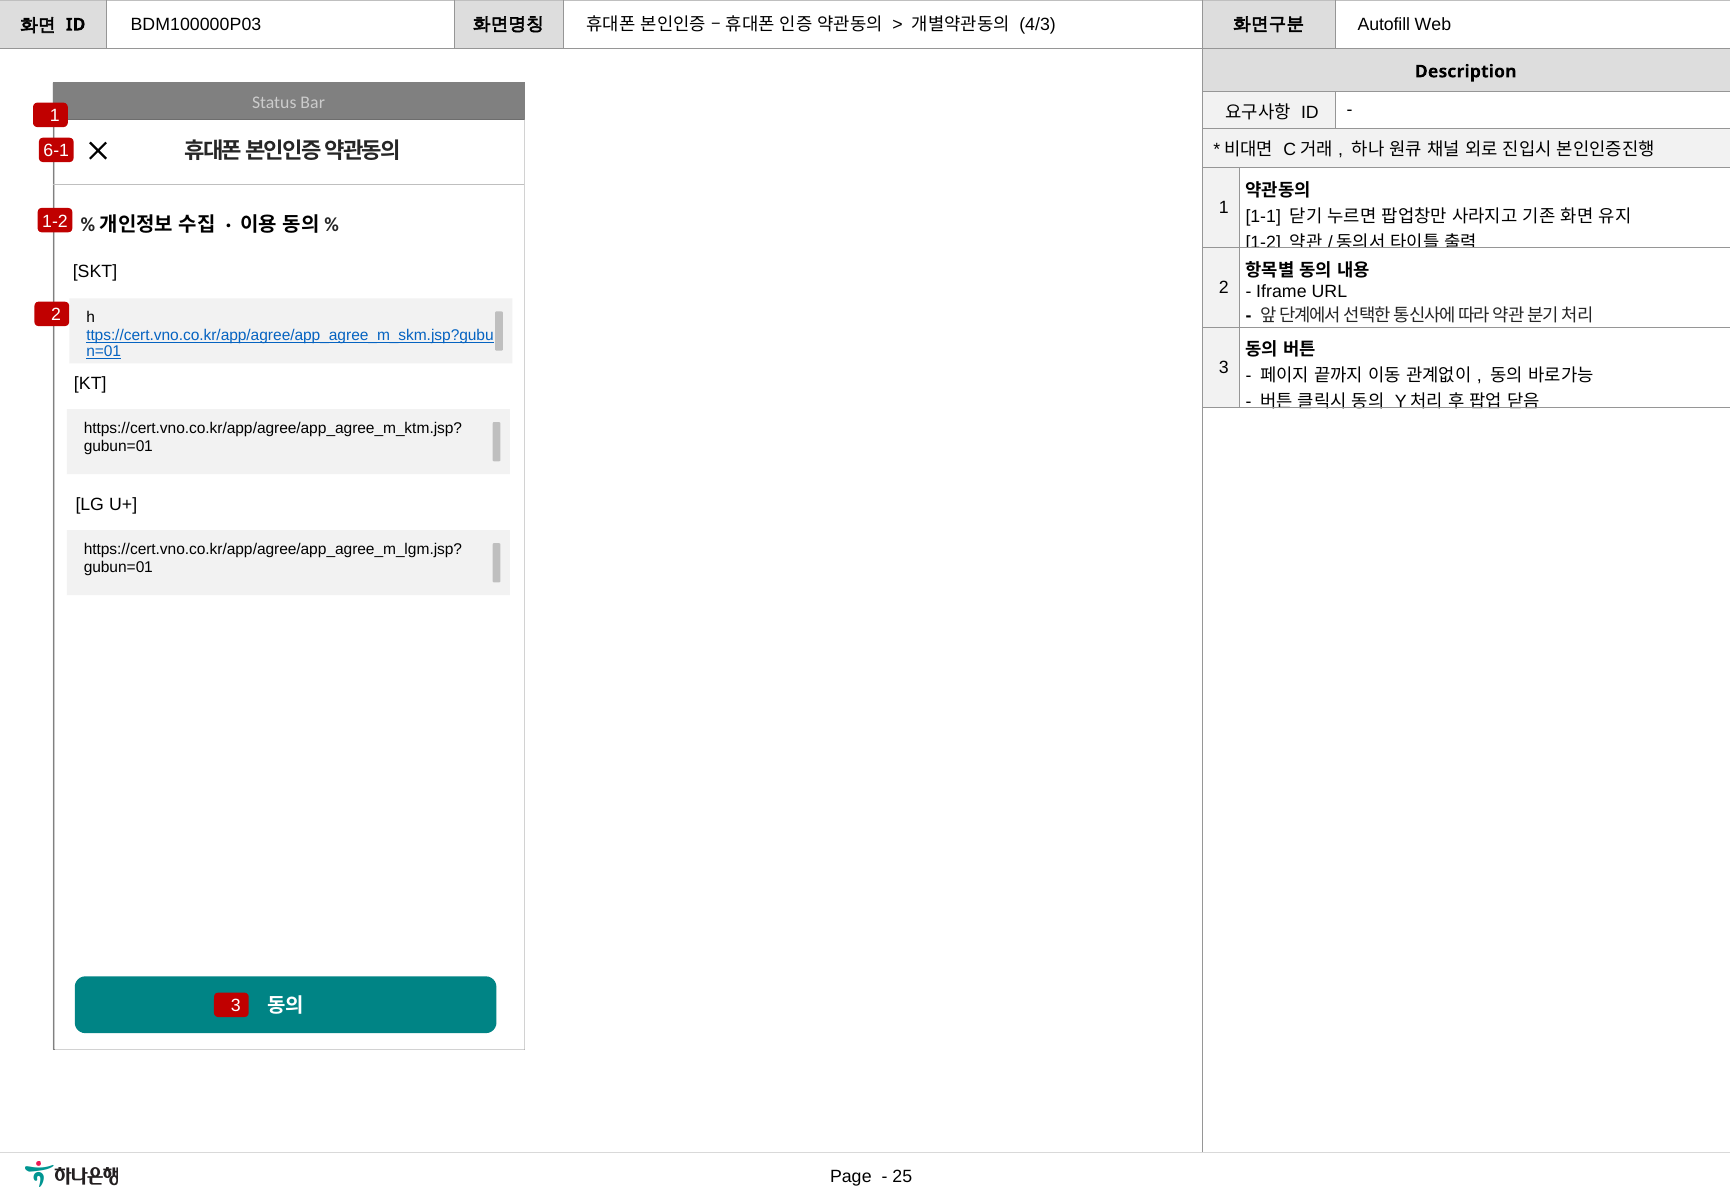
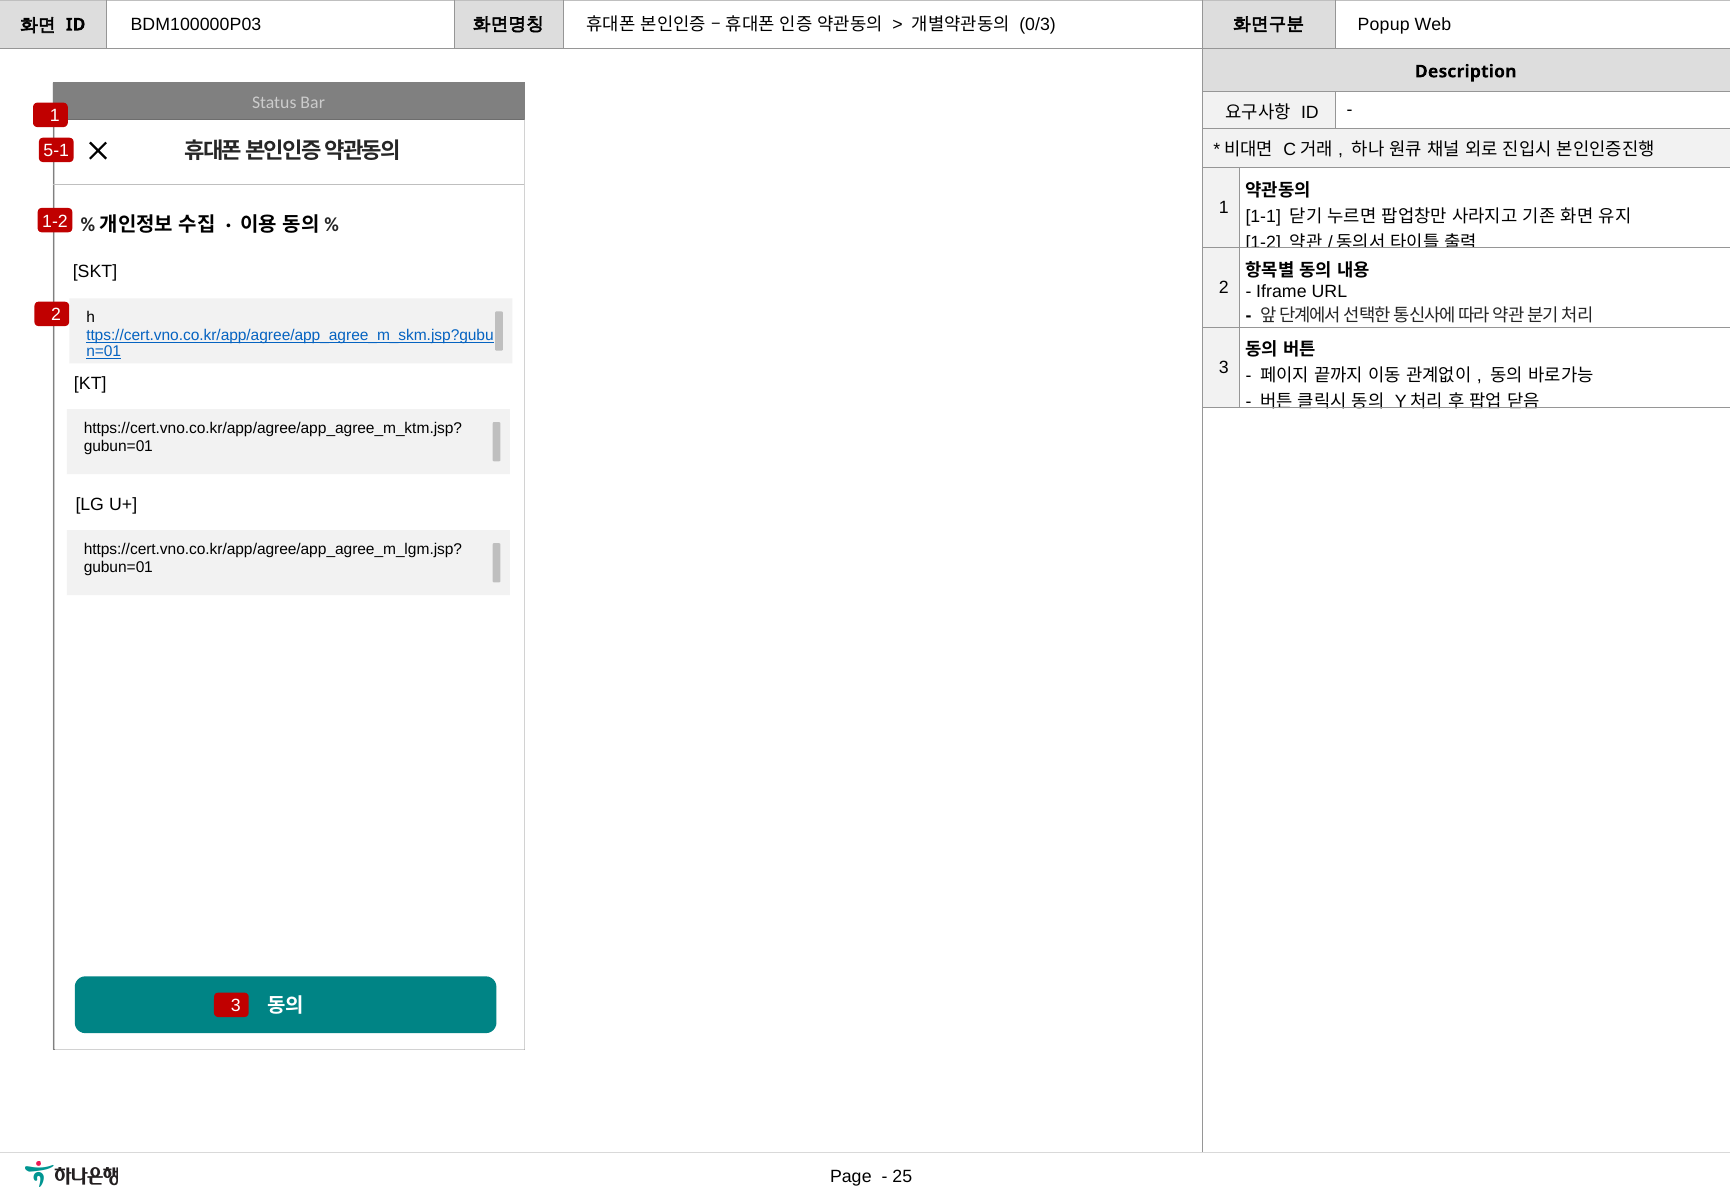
Autofill: Autofill -> Popup
4/3: 4/3 -> 0/3
6-1: 6-1 -> 5-1
